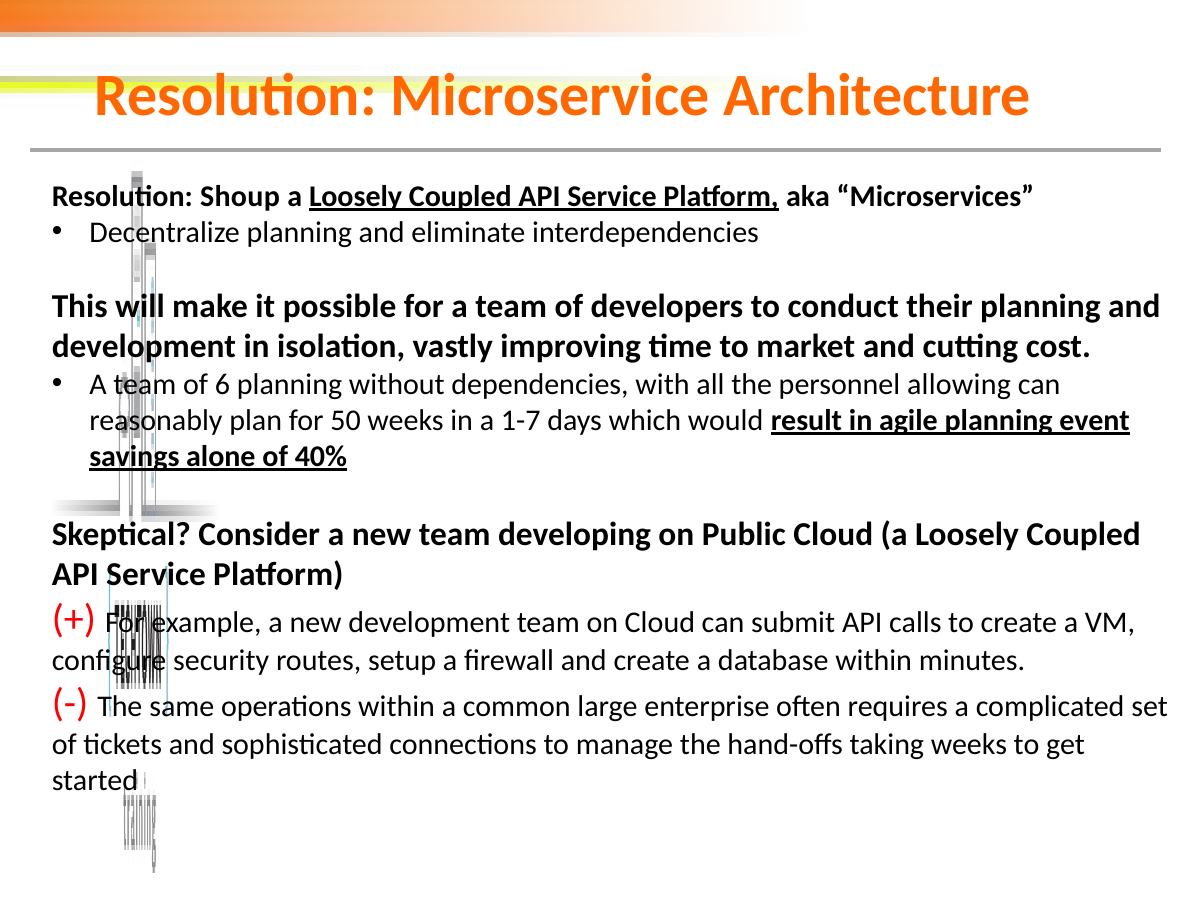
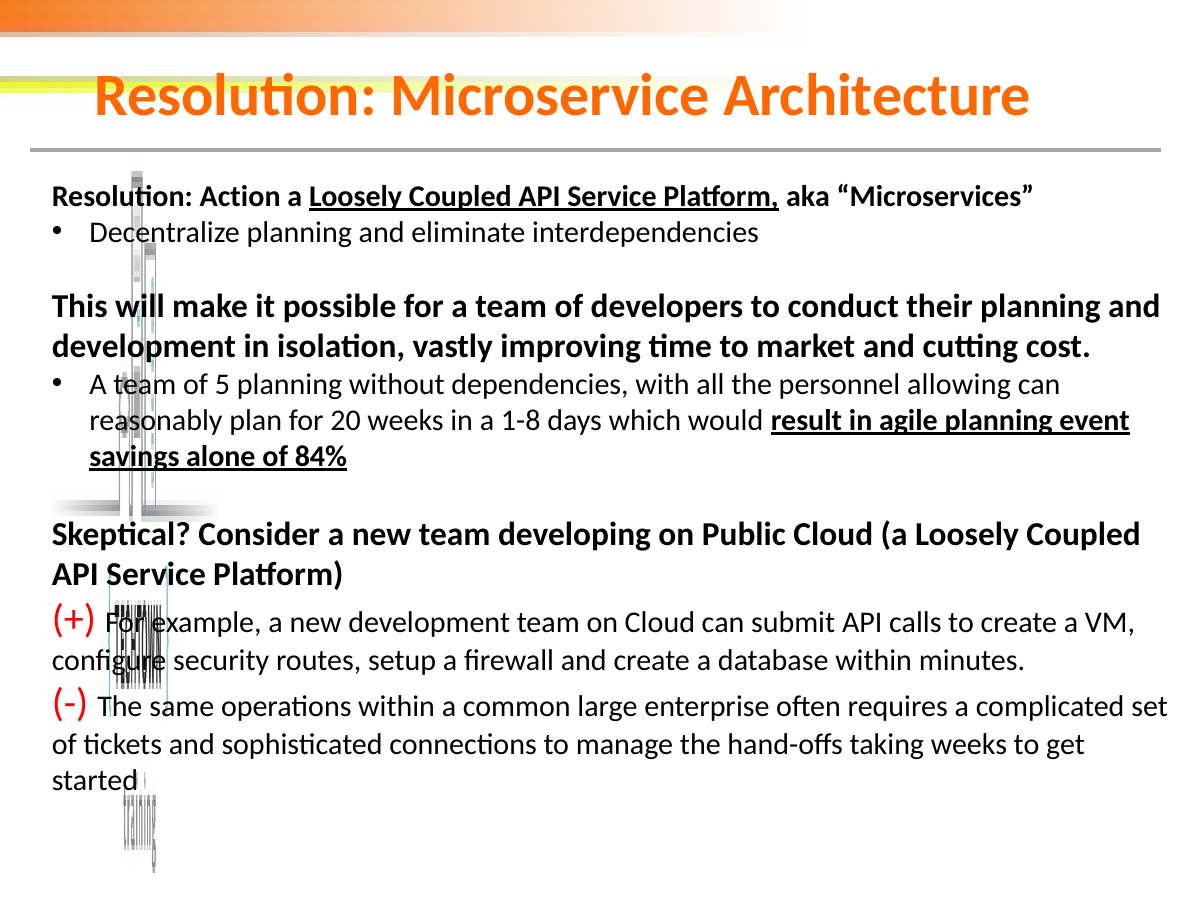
Shoup: Shoup -> Action
6: 6 -> 5
50: 50 -> 20
1-7: 1-7 -> 1-8
40%: 40% -> 84%
